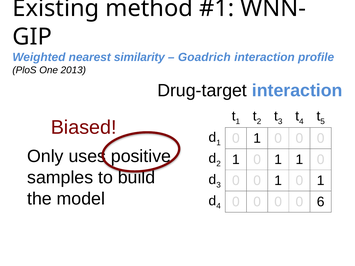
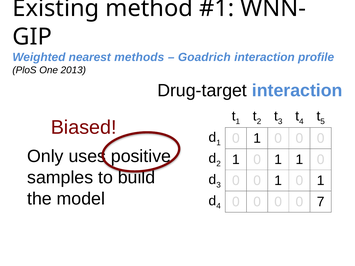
similarity: similarity -> methods
6: 6 -> 7
